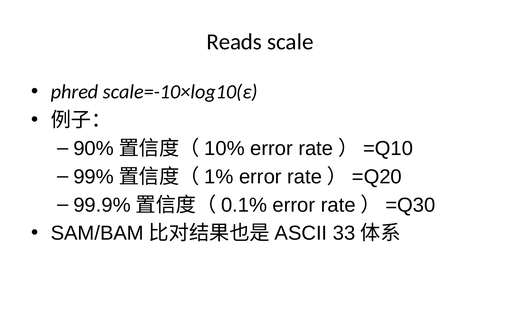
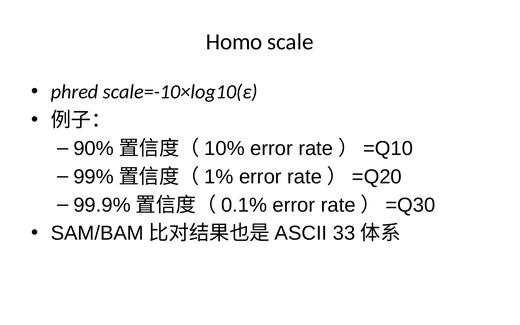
Reads: Reads -> Homo
